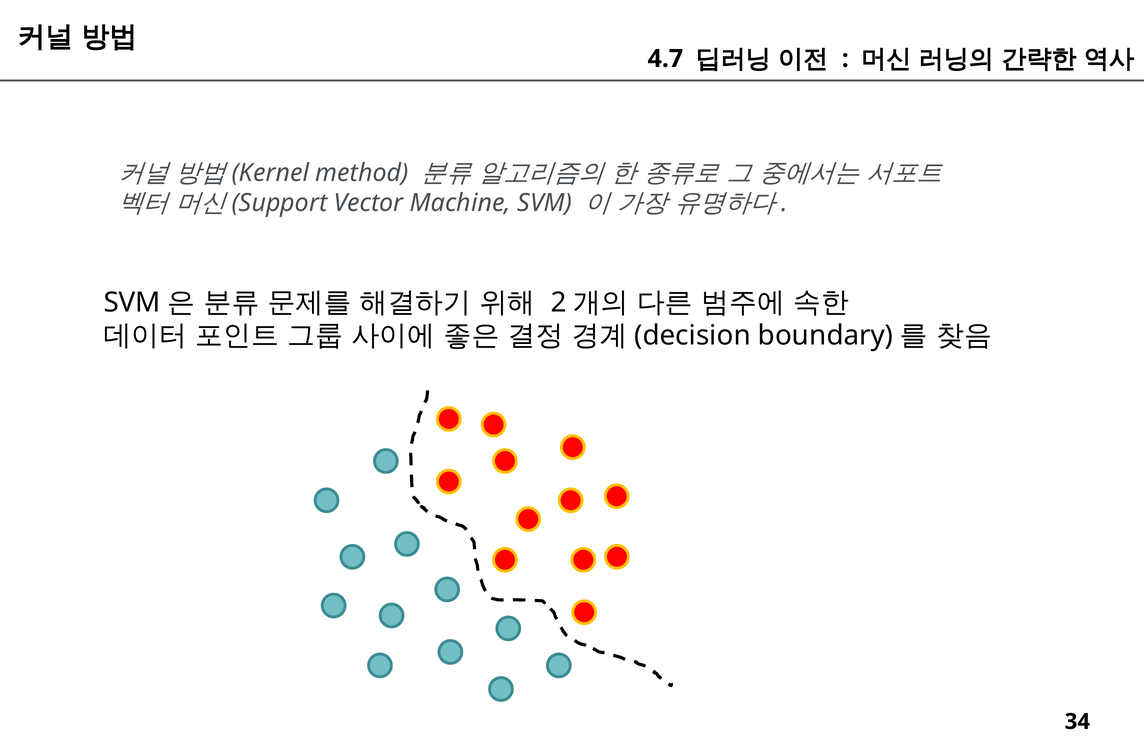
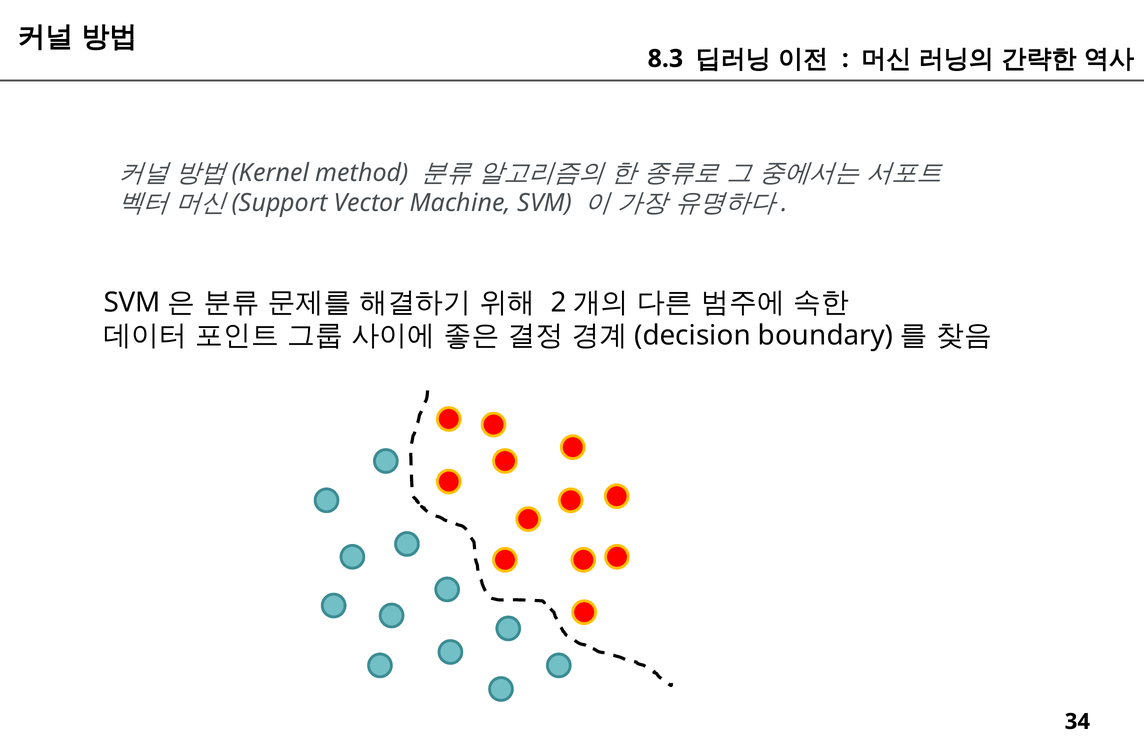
4.7: 4.7 -> 8.3
